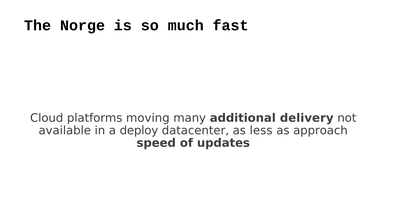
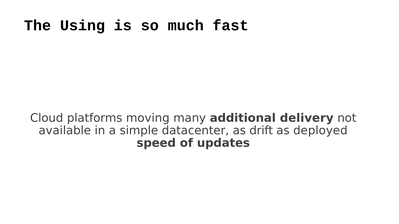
Norge: Norge -> Using
deploy: deploy -> simple
less: less -> drift
approach: approach -> deployed
